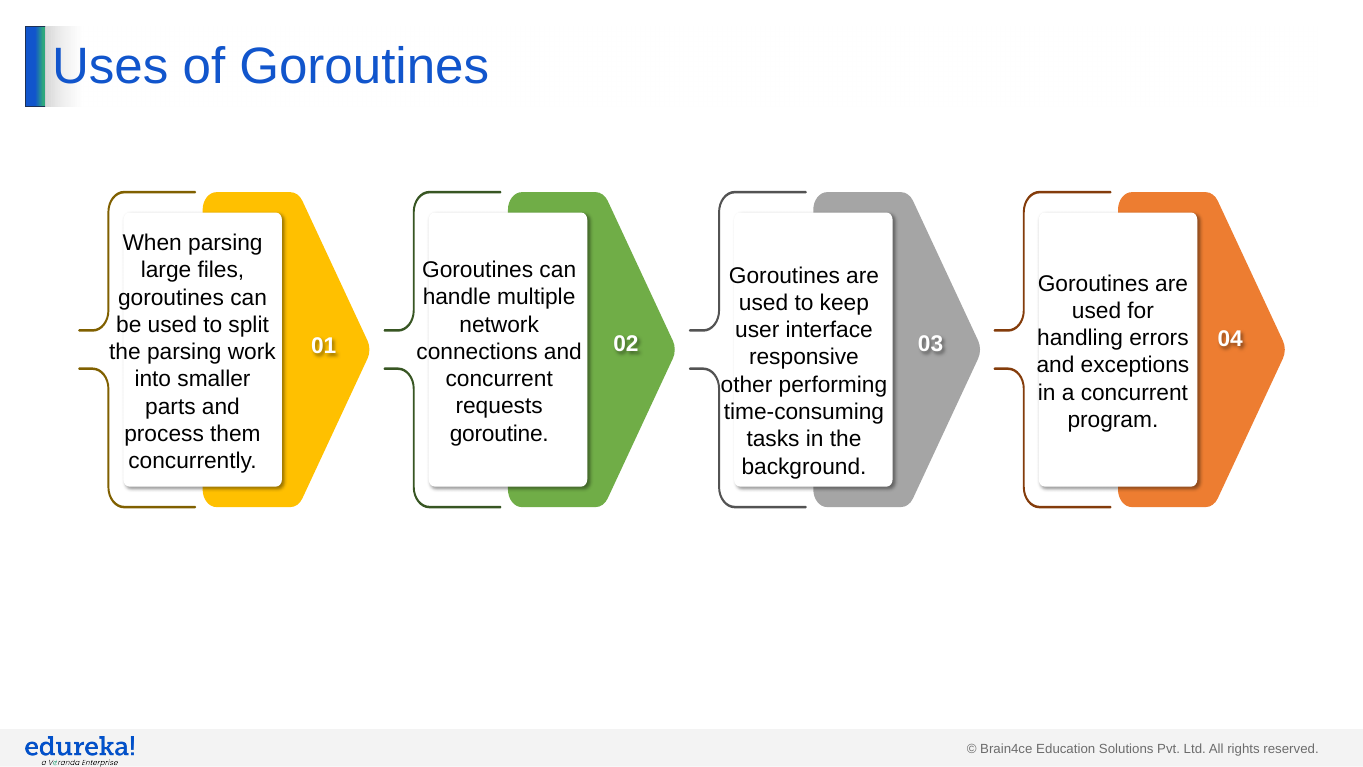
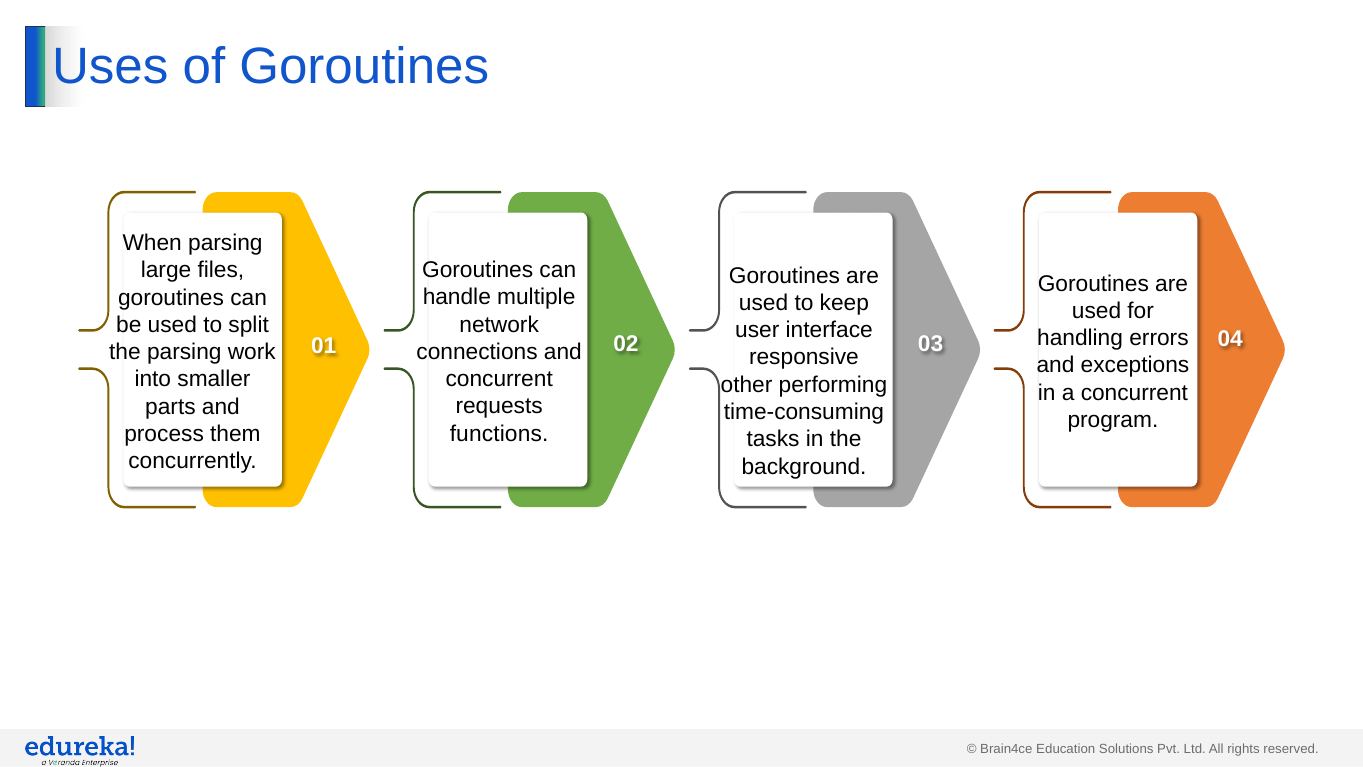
goroutine: goroutine -> functions
